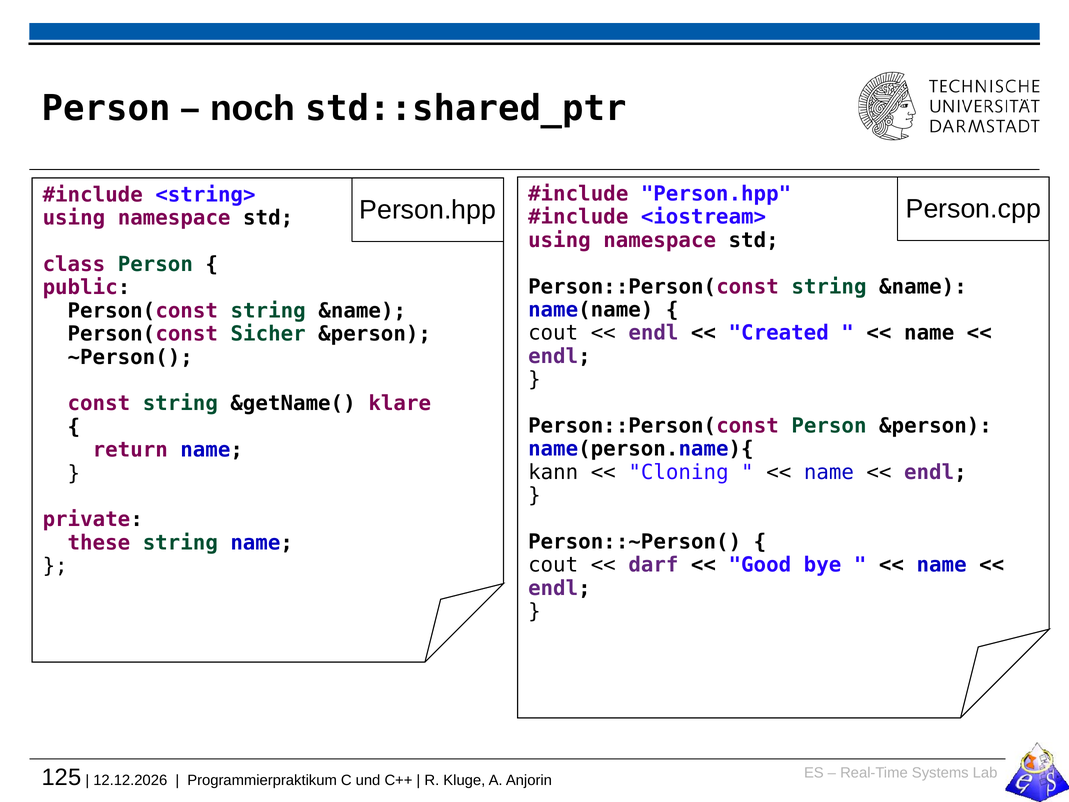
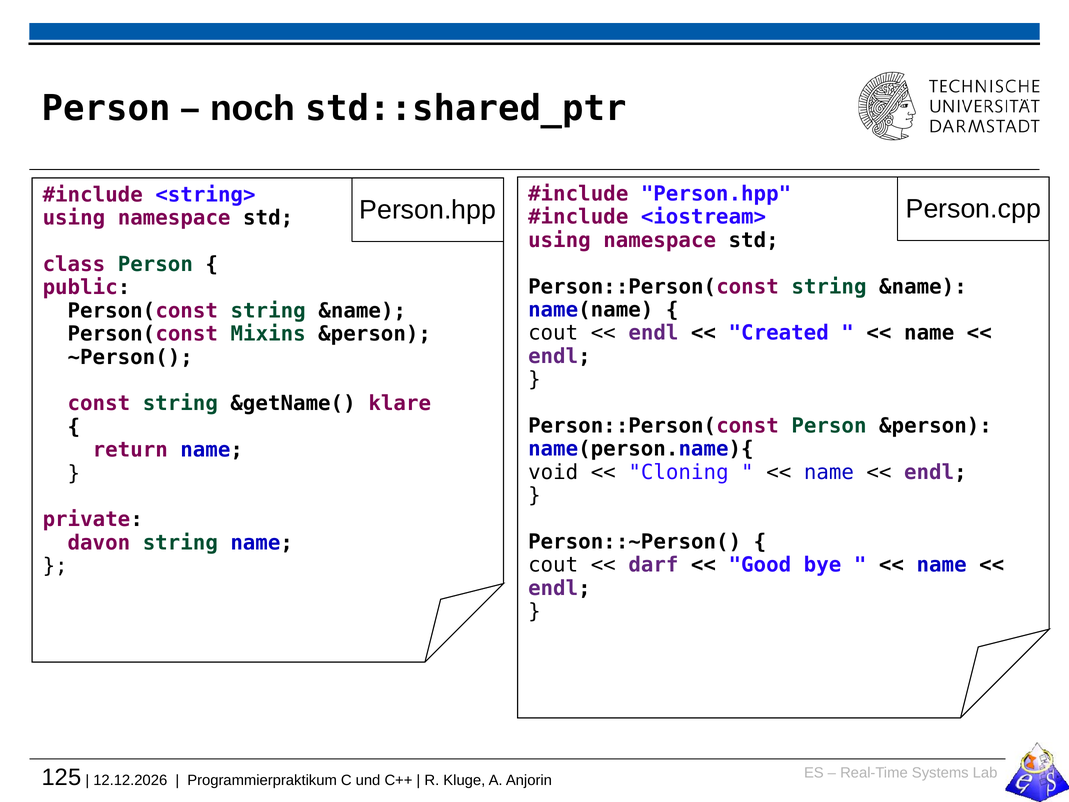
Sicher: Sicher -> Mixins
kann: kann -> void
these: these -> davon
